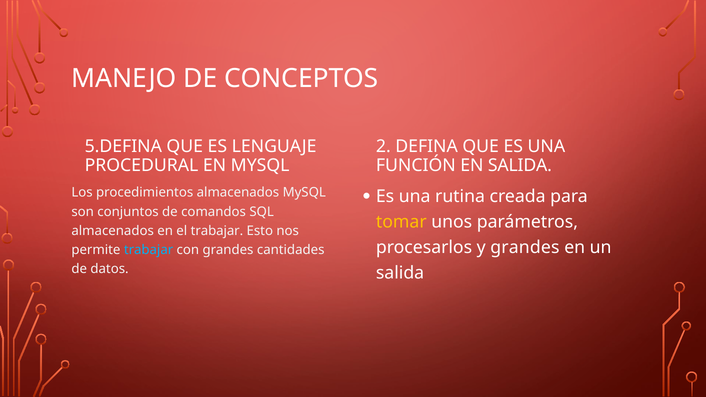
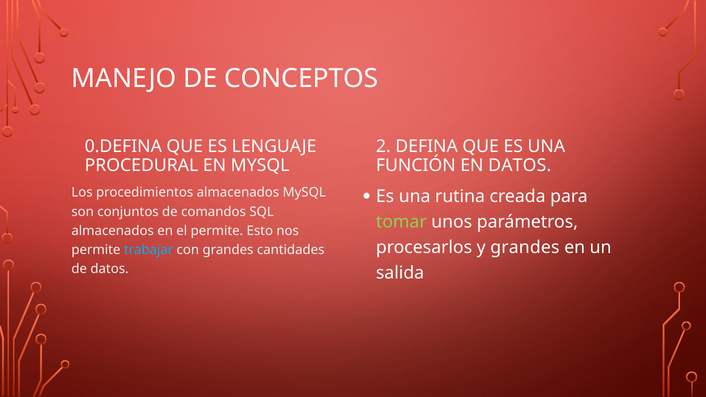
5.DEFINA: 5.DEFINA -> 0.DEFINA
EN SALIDA: SALIDA -> DATOS
tomar colour: yellow -> light green
el trabajar: trabajar -> permite
